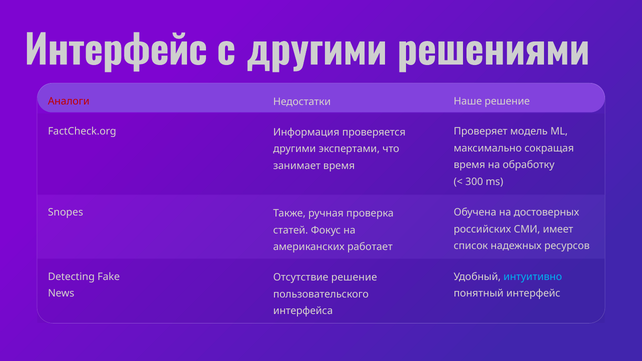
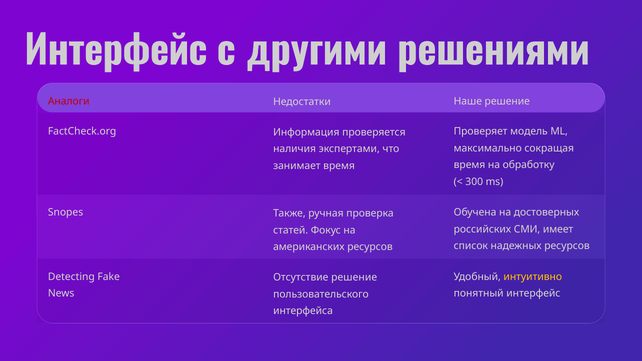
другими at (295, 149): другими -> наличия
американских работает: работает -> ресурсов
интуитивно colour: light blue -> yellow
